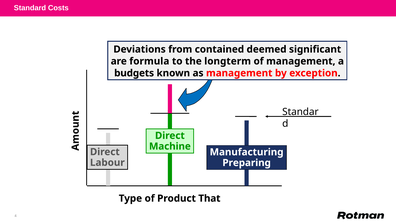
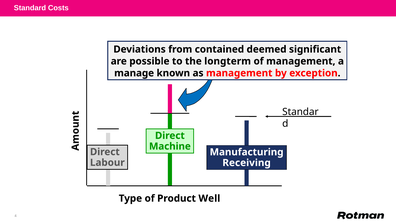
formula: formula -> possible
budgets: budgets -> manage
Preparing: Preparing -> Receiving
That: That -> Well
